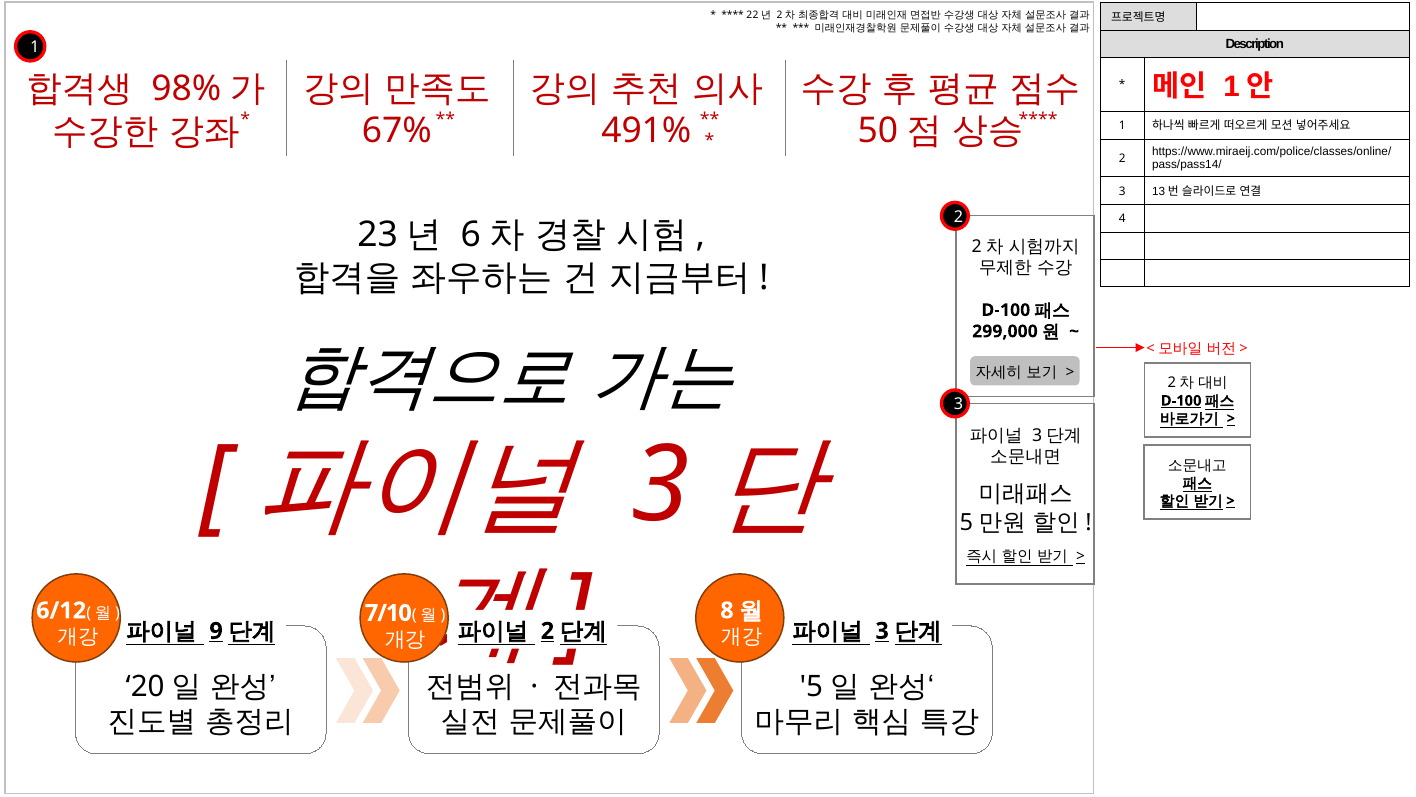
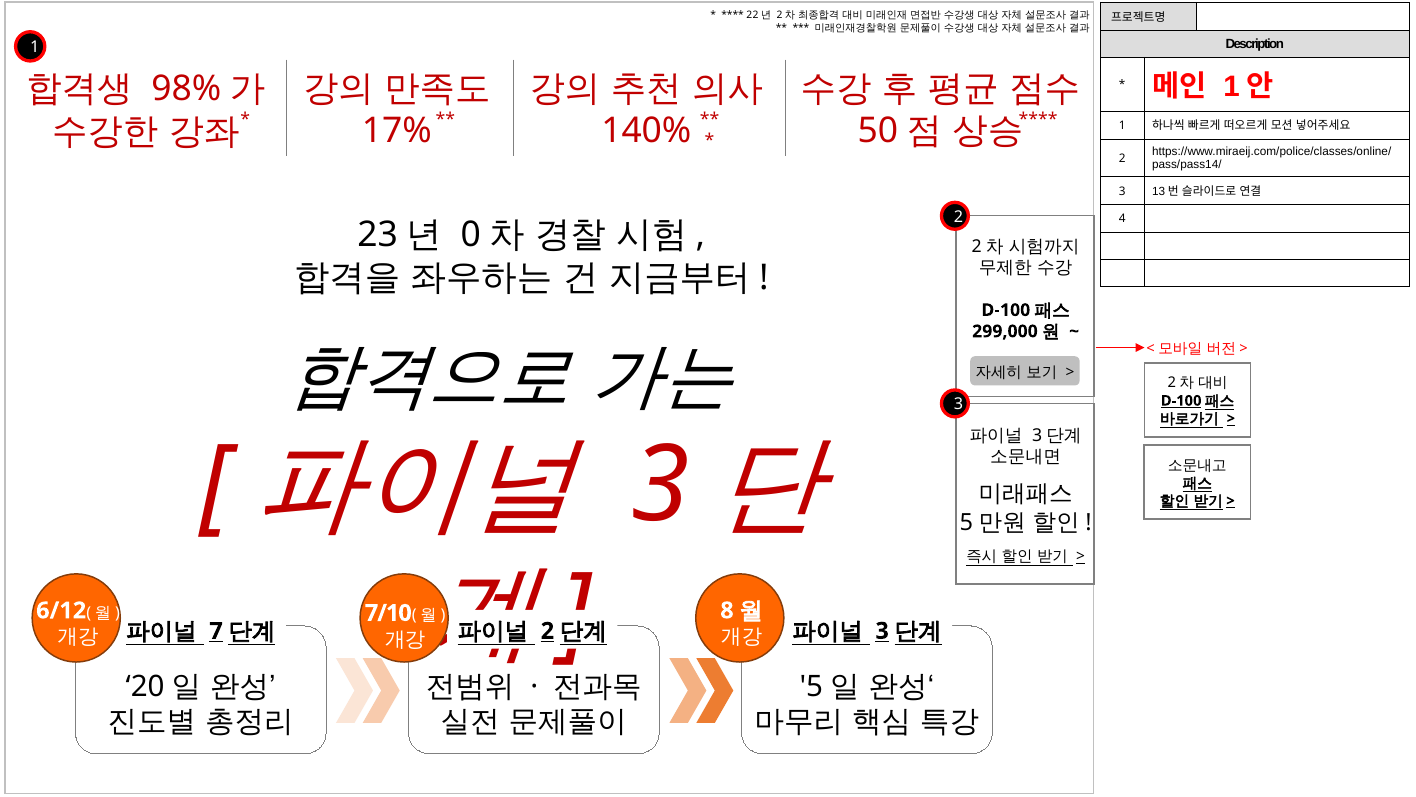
67%: 67% -> 17%
491%: 491% -> 140%
6: 6 -> 0
9: 9 -> 7
